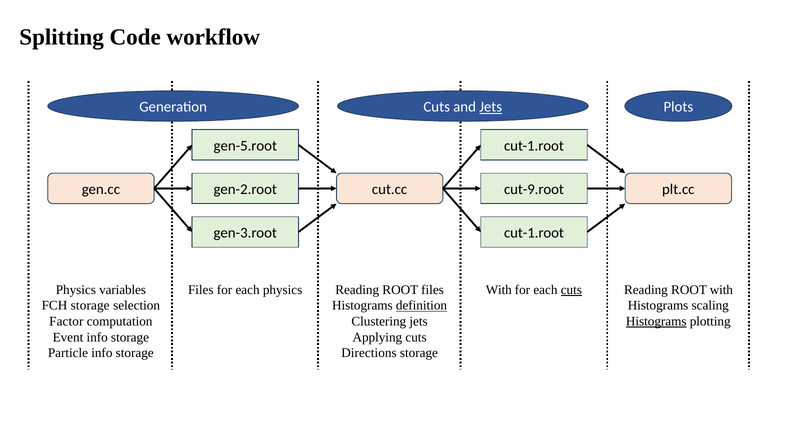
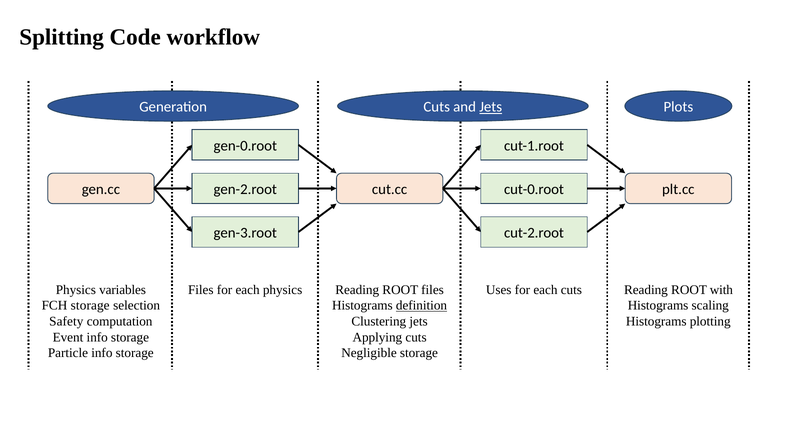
gen-5.root: gen-5.root -> gen-0.root
cut-9.root: cut-9.root -> cut-0.root
cut-1.root at (534, 233): cut-1.root -> cut-2.root
physics With: With -> Uses
cuts at (571, 290) underline: present -> none
Factor: Factor -> Safety
Histograms at (656, 322) underline: present -> none
Directions: Directions -> Negligible
